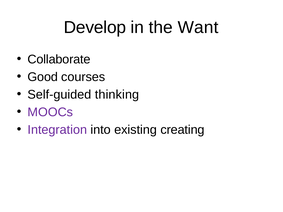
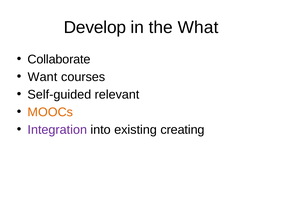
Want: Want -> What
Good: Good -> Want
thinking: thinking -> relevant
MOOCs colour: purple -> orange
